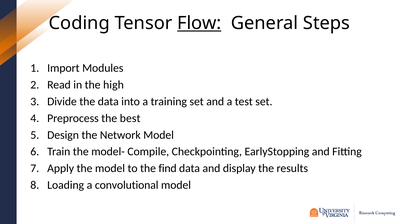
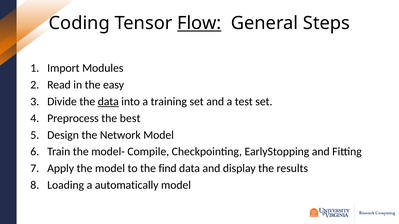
high: high -> easy
data at (108, 102) underline: none -> present
convolutional: convolutional -> automatically
